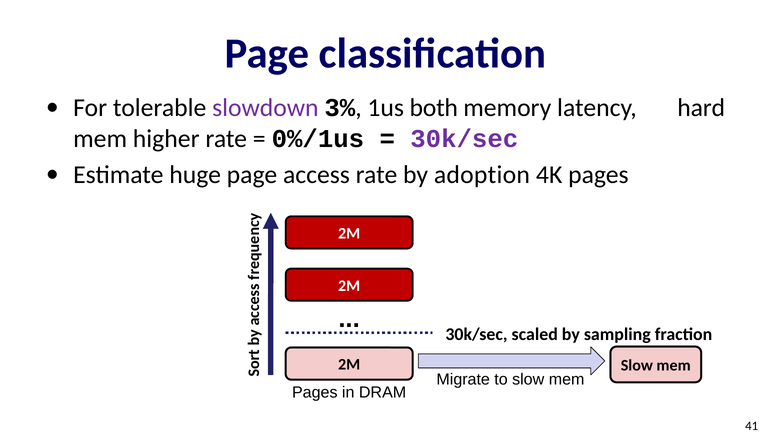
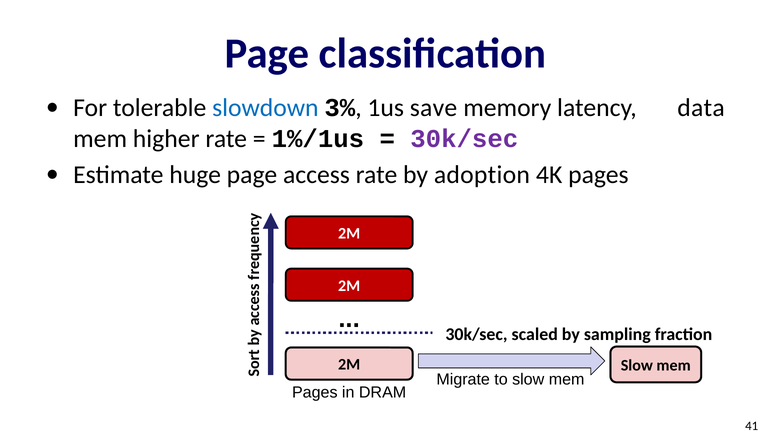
slowdown colour: purple -> blue
both: both -> save
hard: hard -> data
0%/1us: 0%/1us -> 1%/1us
